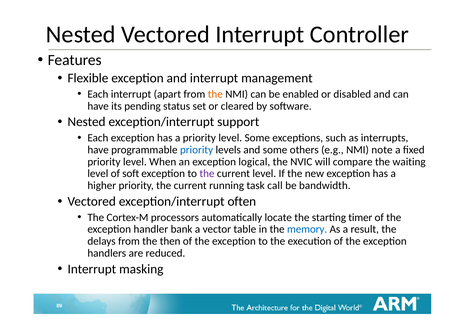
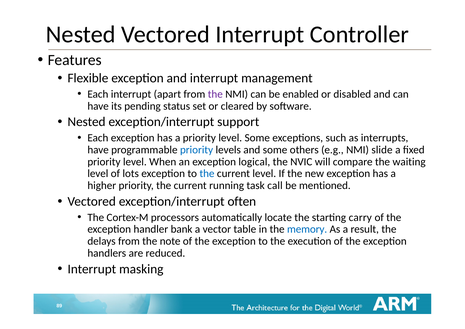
the at (215, 94) colour: orange -> purple
note: note -> slide
soft: soft -> lots
the at (207, 173) colour: purple -> blue
bandwidth: bandwidth -> mentioned
timer: timer -> carry
then: then -> note
